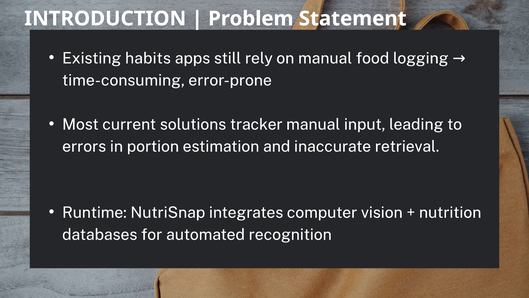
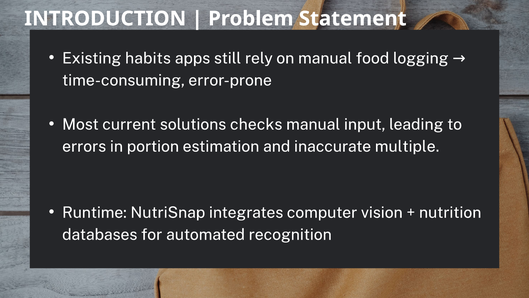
tracker: tracker -> checks
retrieval: retrieval -> multiple
